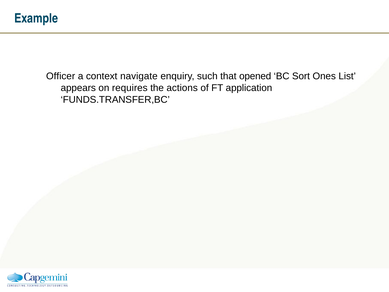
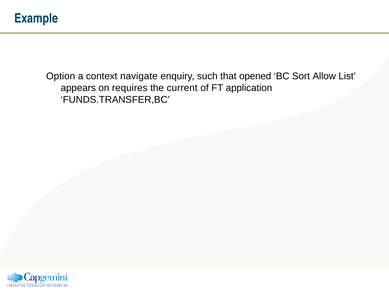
Officer: Officer -> Option
Ones: Ones -> Allow
actions: actions -> current
